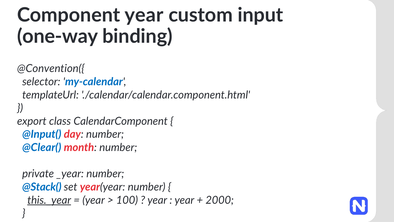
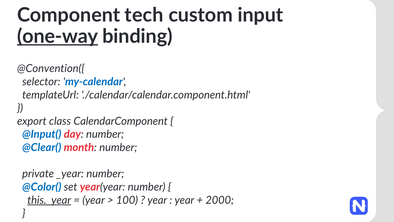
Component year: year -> tech
one-way underline: none -> present
@Stack(: @Stack( -> @Color(
